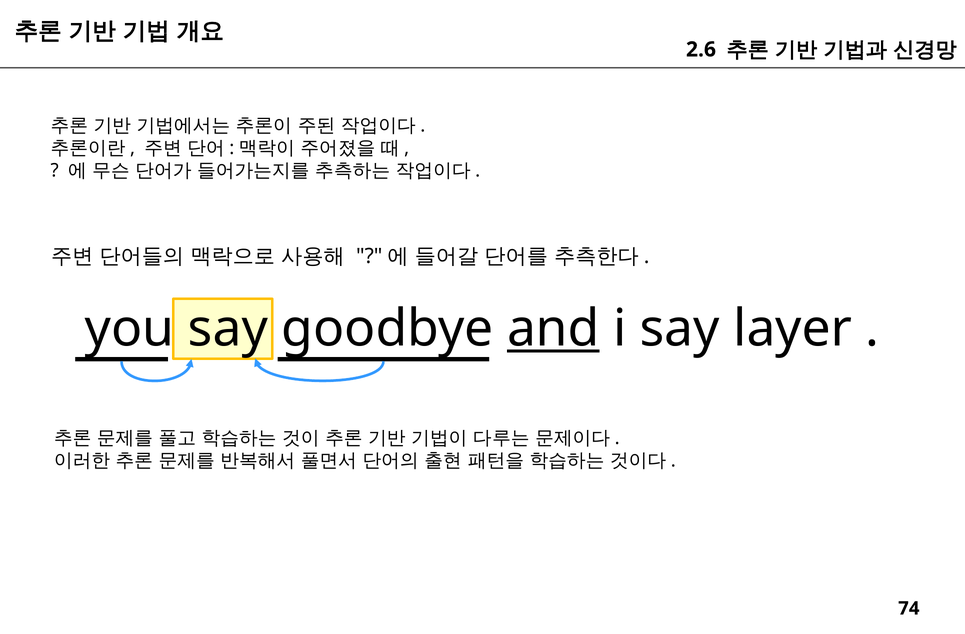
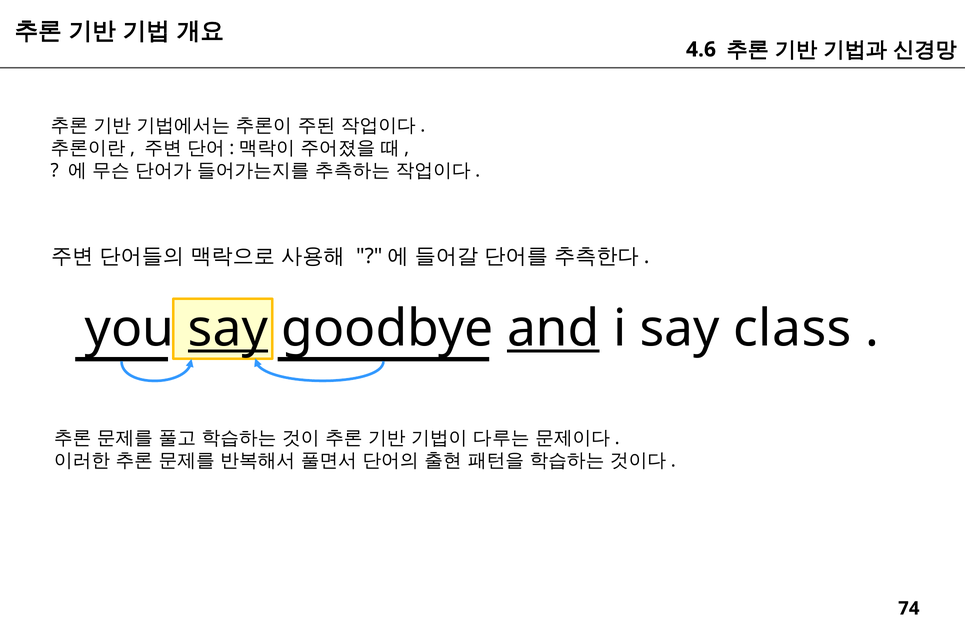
2.6: 2.6 -> 4.6
say at (228, 329) underline: none -> present
layer: layer -> class
